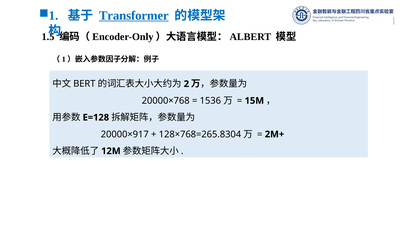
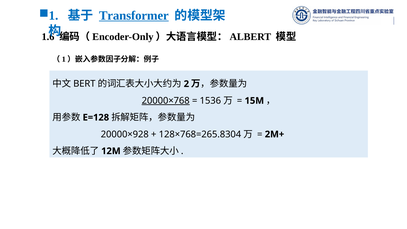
1.5: 1.5 -> 1.6
20000×768 underline: none -> present
20000×917: 20000×917 -> 20000×928
